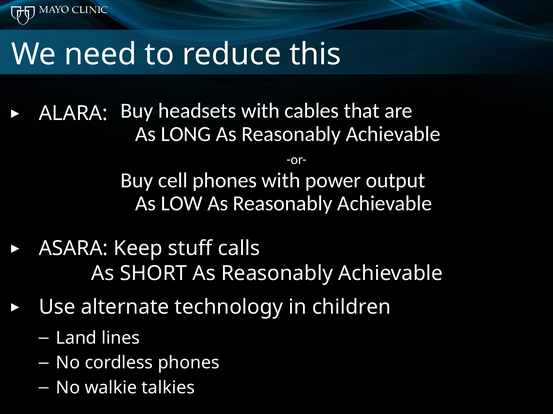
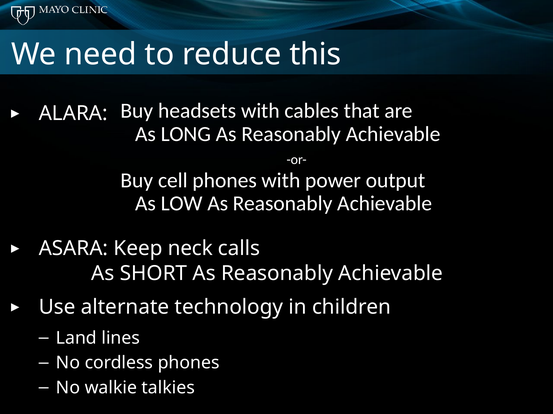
stuff: stuff -> neck
